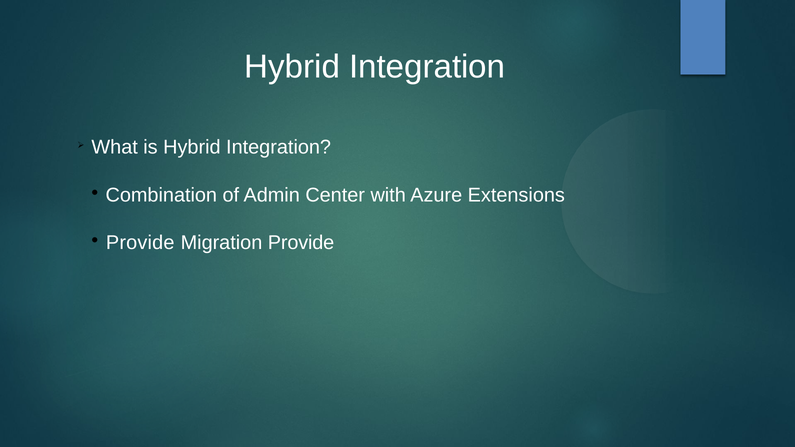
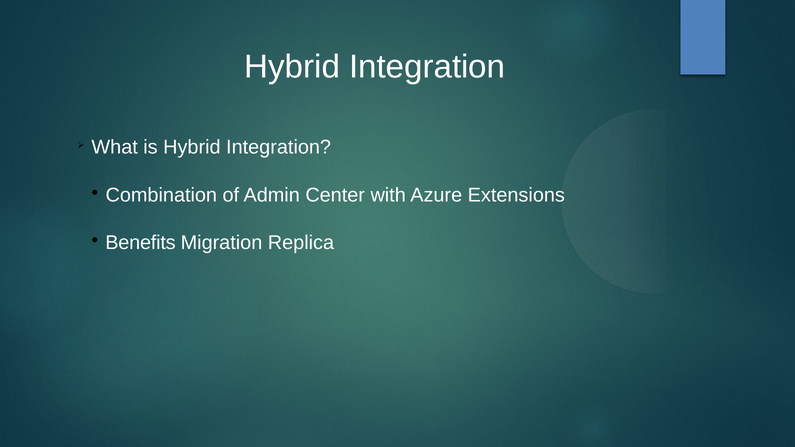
Provide at (140, 243): Provide -> Benefits
Migration Provide: Provide -> Replica
